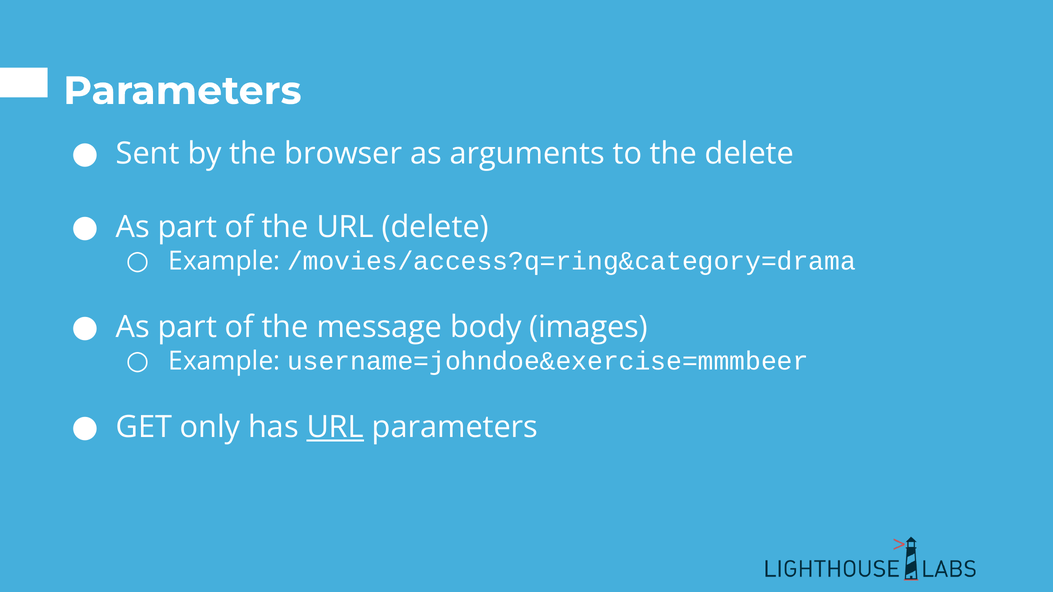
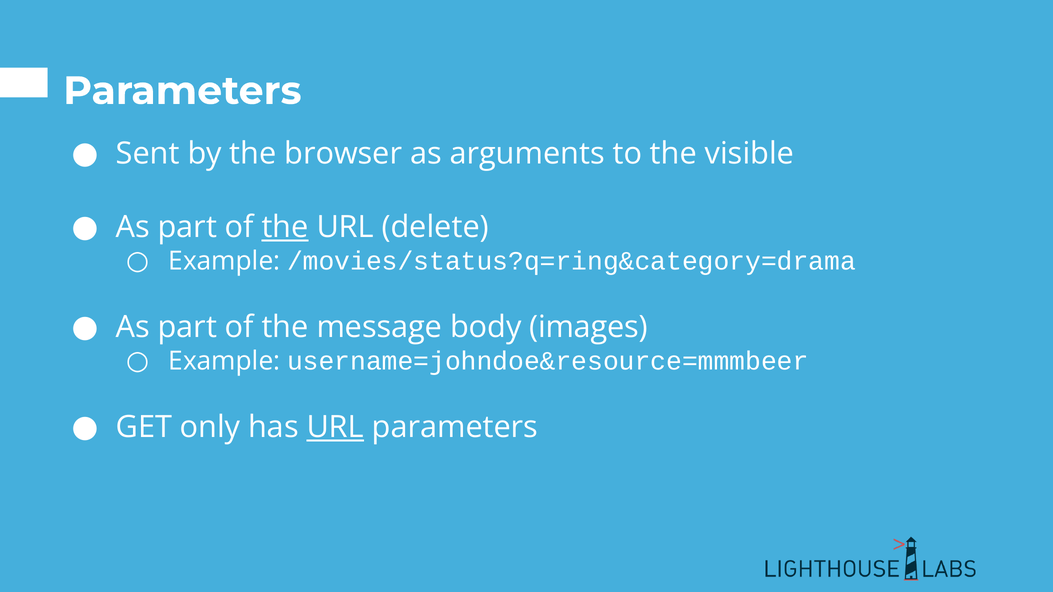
the delete: delete -> visible
the at (285, 227) underline: none -> present
/movies/access?q=ring&category=drama: /movies/access?q=ring&category=drama -> /movies/status?q=ring&category=drama
username=johndoe&exercise=mmmbeer: username=johndoe&exercise=mmmbeer -> username=johndoe&resource=mmmbeer
